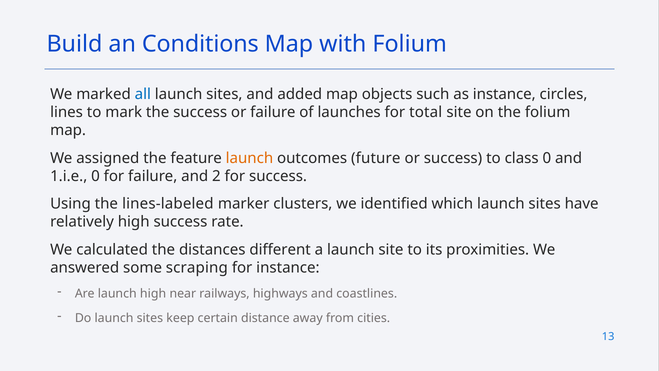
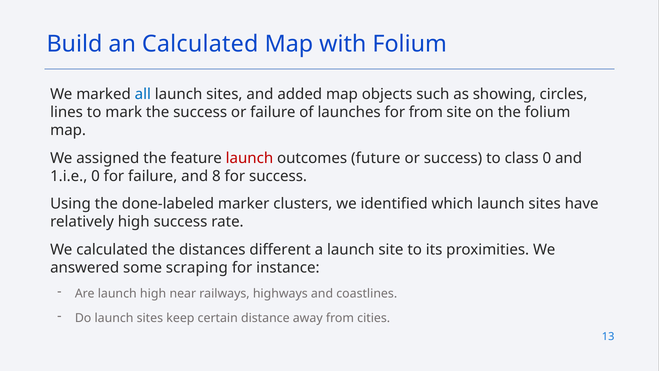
an Conditions: Conditions -> Calculated
as instance: instance -> showing
for total: total -> from
launch at (249, 158) colour: orange -> red
2: 2 -> 8
lines-labeled: lines-labeled -> done-labeled
